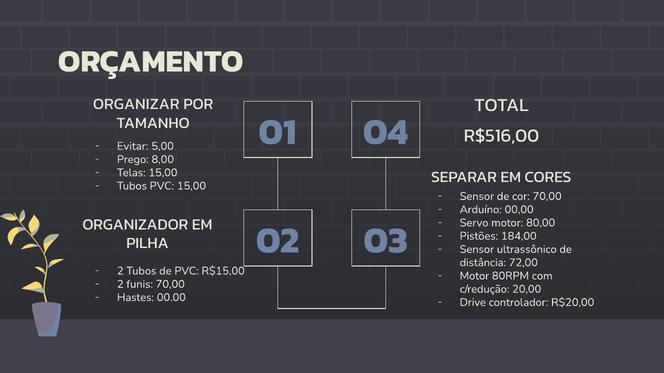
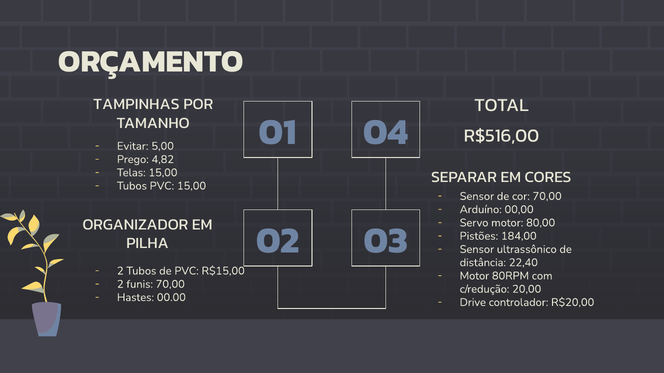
ORGANIZAR: ORGANIZAR -> TAMPINHAS
8,00: 8,00 -> 4,82
72,00: 72,00 -> 22,40
